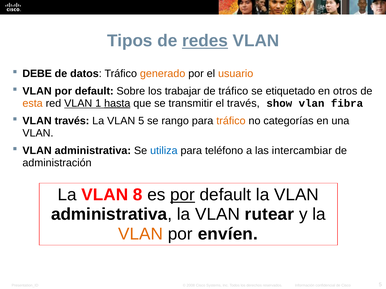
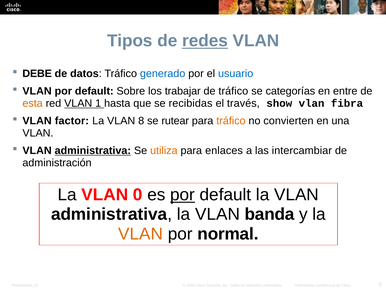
generado colour: orange -> blue
usuario colour: orange -> blue
etiquetado: etiquetado -> categorías
otros: otros -> entre
hasta underline: present -> none
transmitir: transmitir -> recibidas
VLAN través: través -> factor
VLAN 5: 5 -> 8
rango: rango -> rutear
categorías: categorías -> convierten
administrativa at (93, 151) underline: none -> present
utiliza colour: blue -> orange
teléfono: teléfono -> enlaces
8: 8 -> 0
rutear: rutear -> banda
envíen: envíen -> normal
